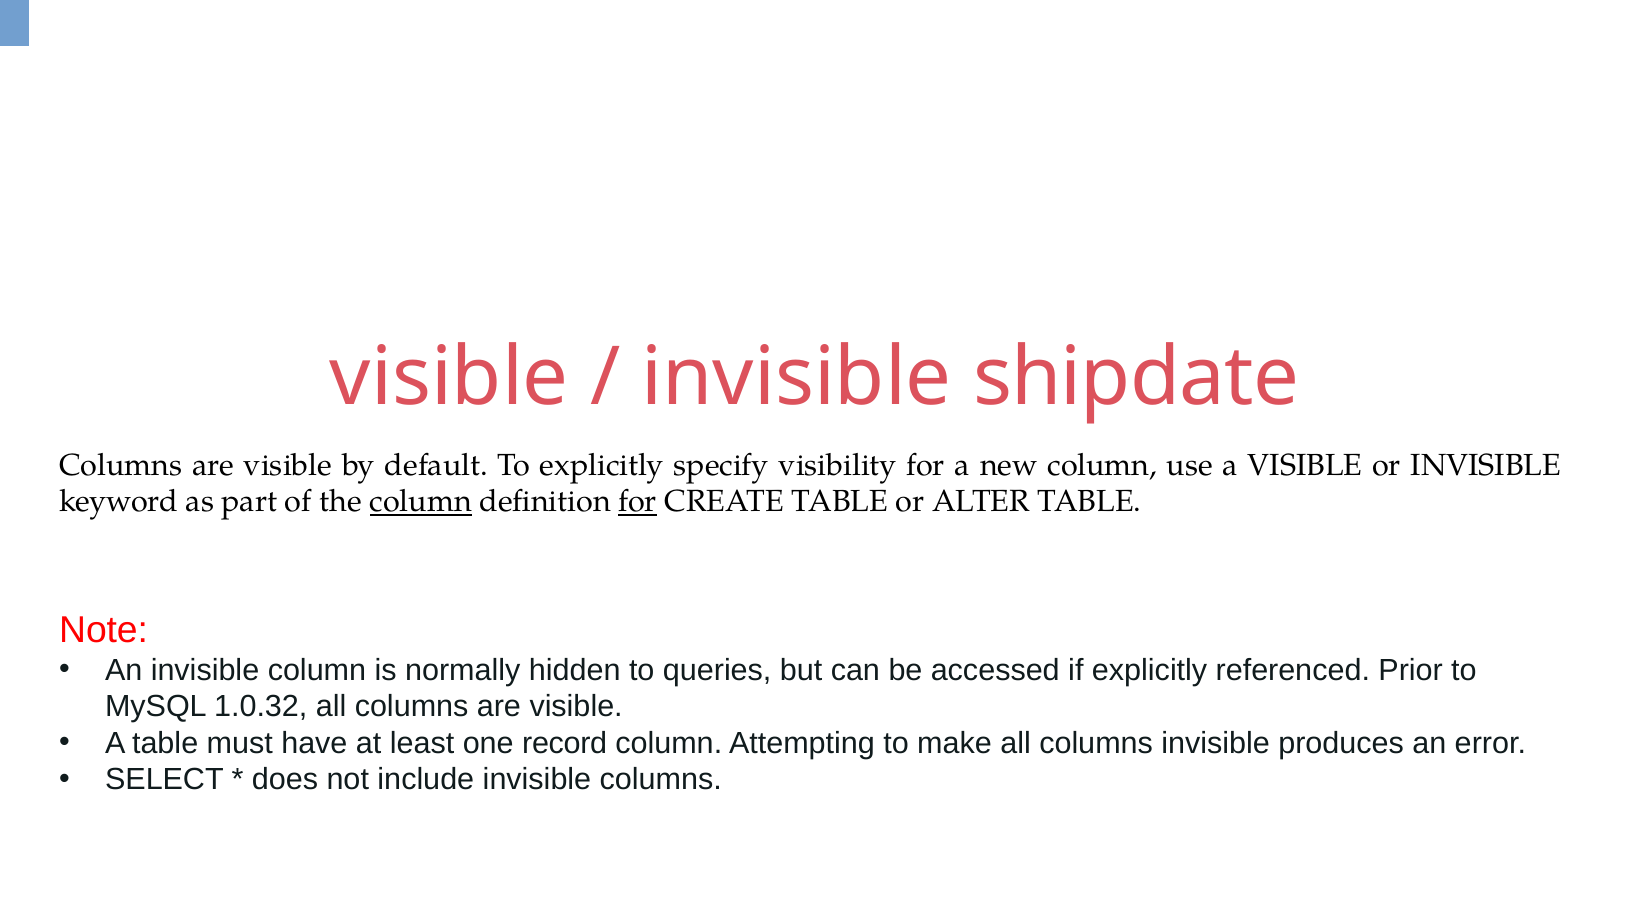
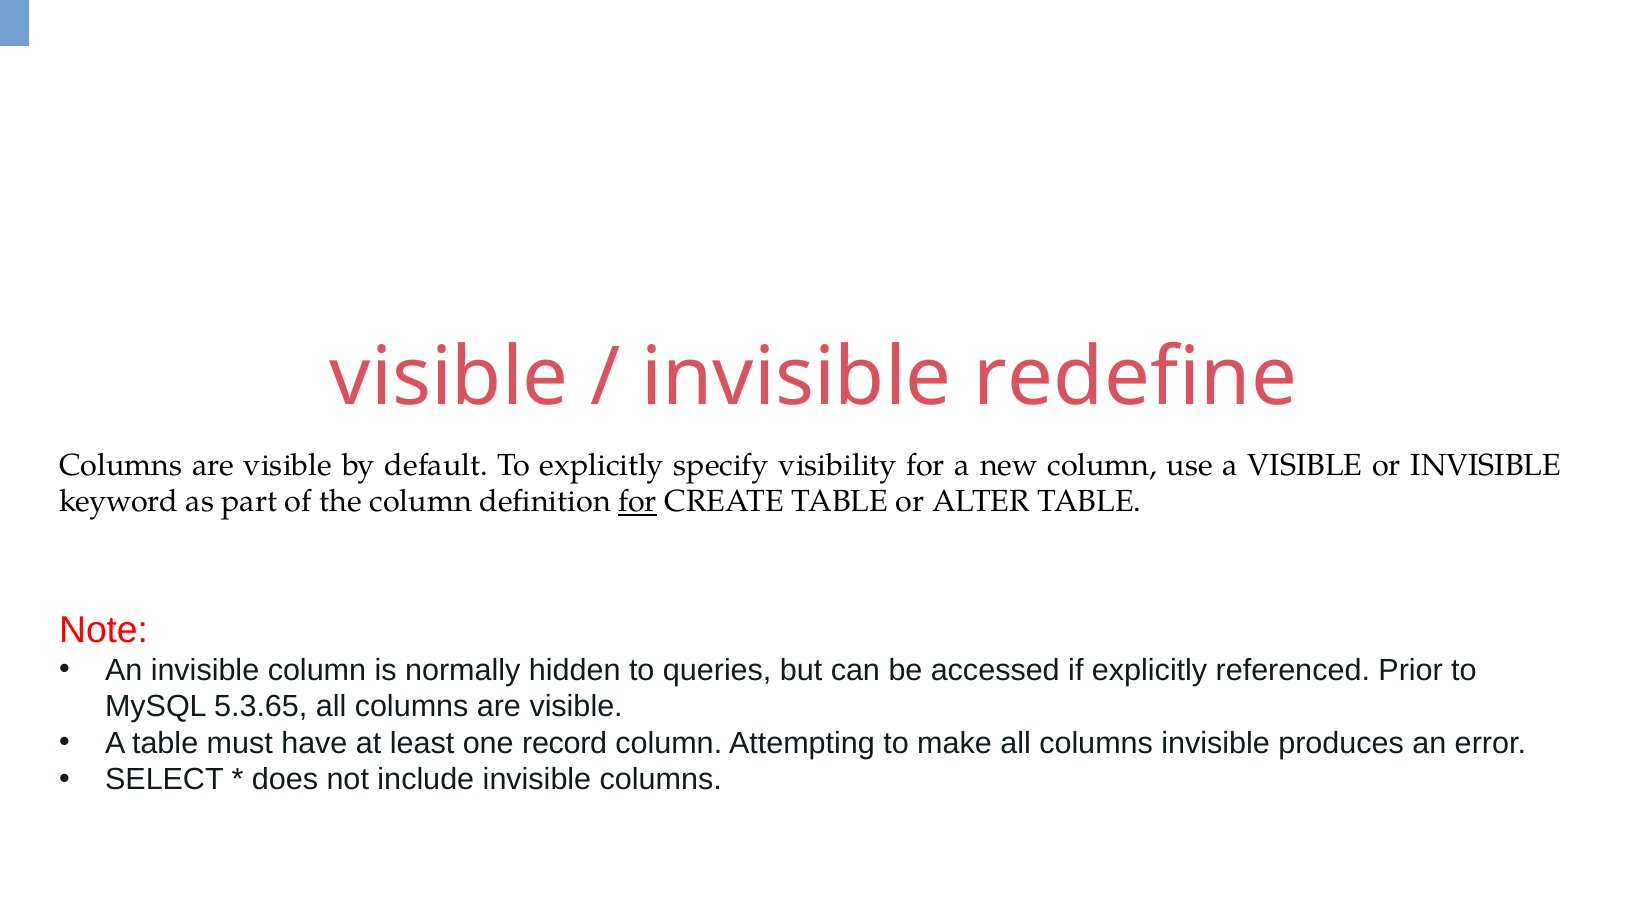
shipdate: shipdate -> redefine
column at (421, 502) underline: present -> none
1.0.32: 1.0.32 -> 5.3.65
